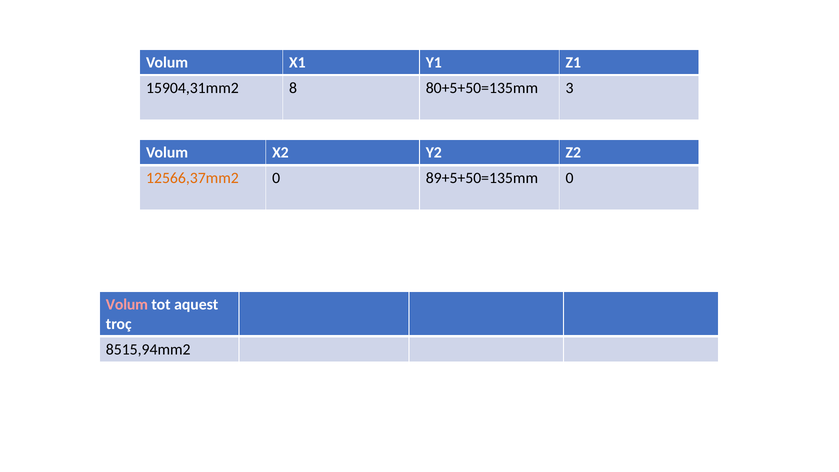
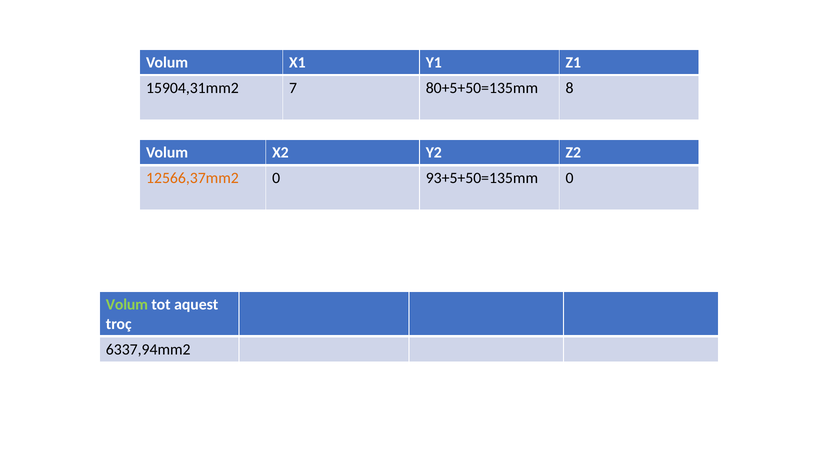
8: 8 -> 7
3: 3 -> 8
89+5+50=135mm: 89+5+50=135mm -> 93+5+50=135mm
Volum at (127, 305) colour: pink -> light green
8515,94mm2: 8515,94mm2 -> 6337,94mm2
